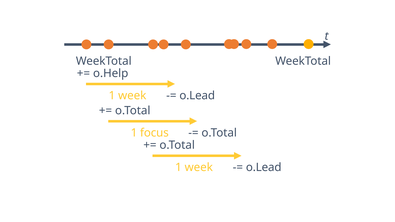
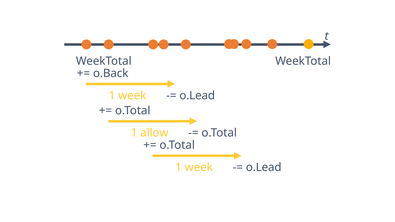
o.Help: o.Help -> o.Back
focus: focus -> allow
